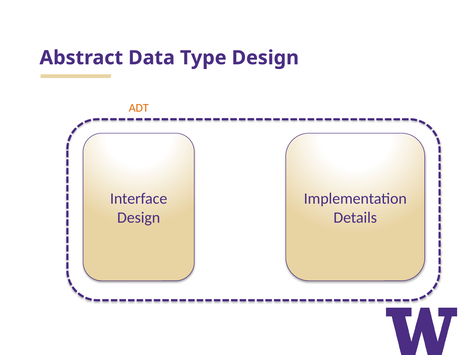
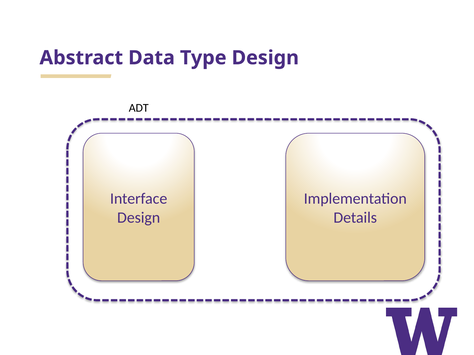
ADT colour: orange -> black
